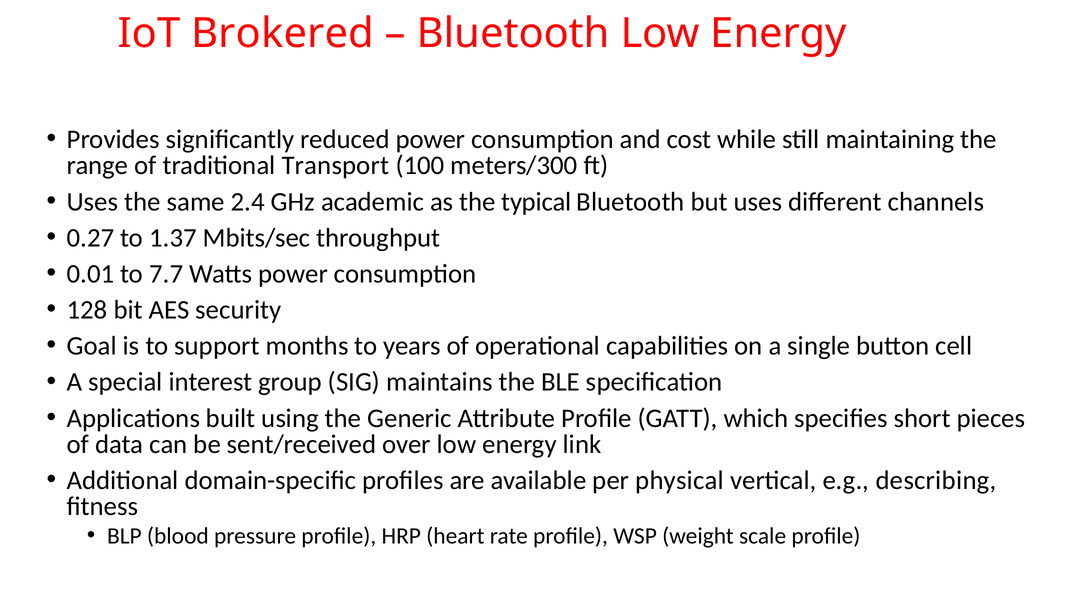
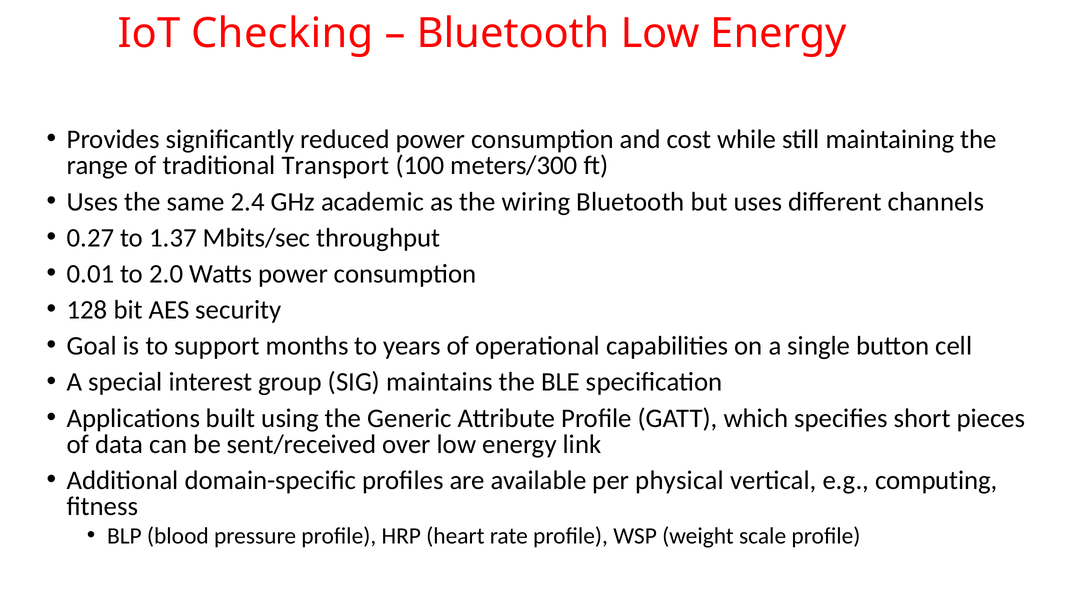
Brokered: Brokered -> Checking
typical: typical -> wiring
7.7: 7.7 -> 2.0
describing: describing -> computing
